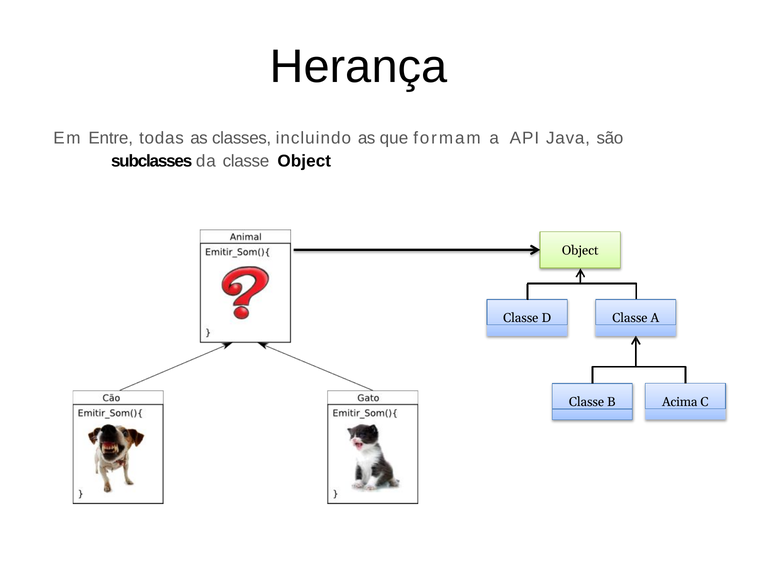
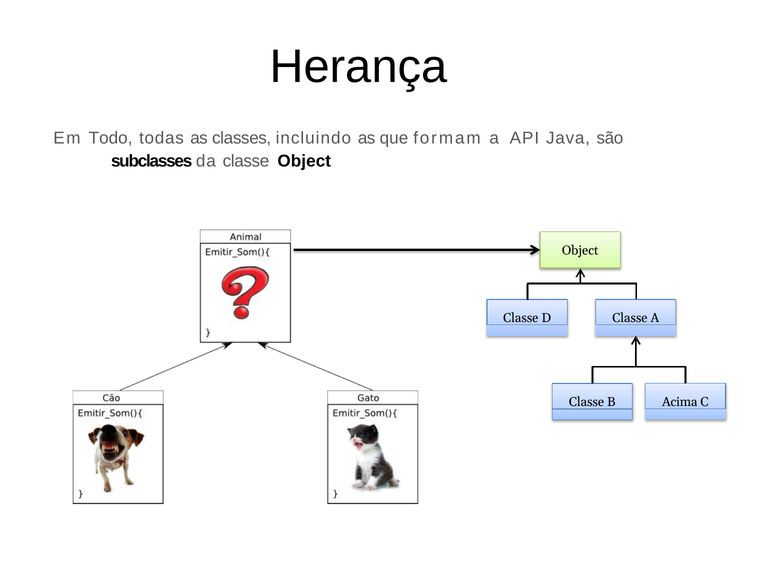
Entre: Entre -> Todo
